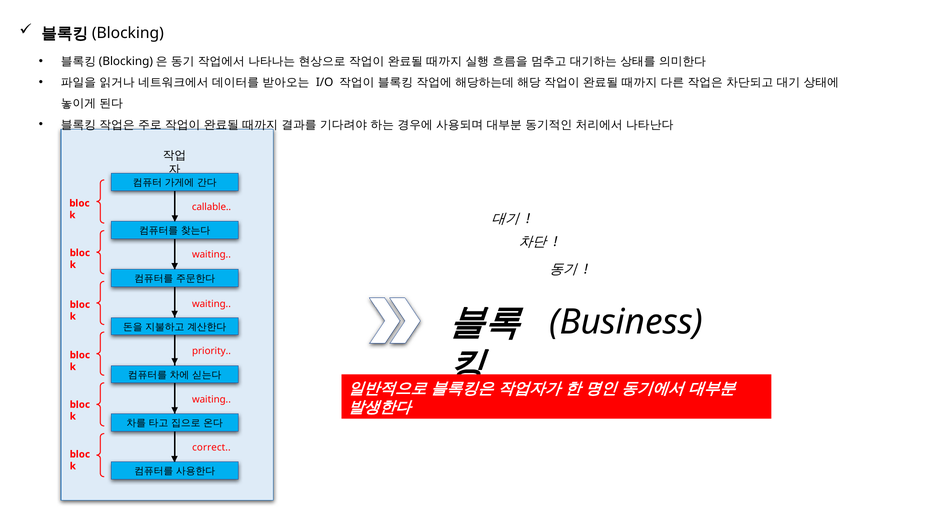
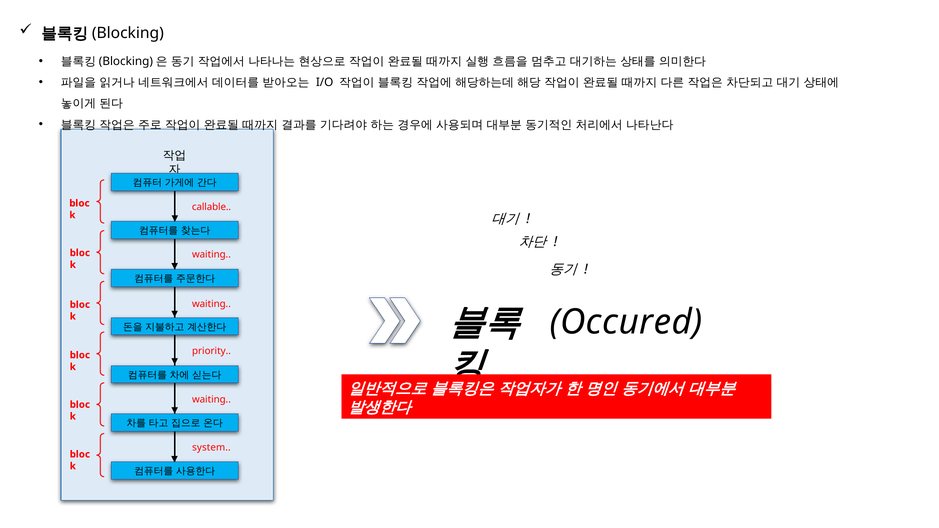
Business: Business -> Occured
correct: correct -> system
